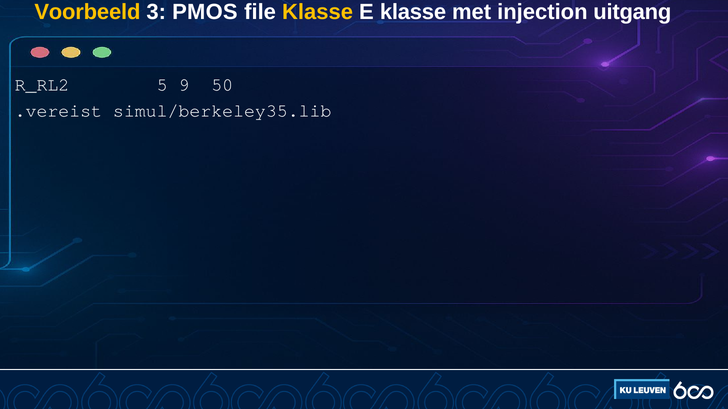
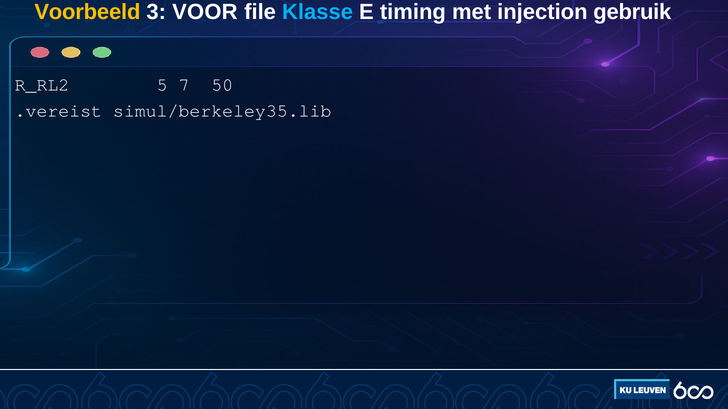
PMOS: PMOS -> VOOR
Klasse at (318, 12) colour: yellow -> light blue
E klasse: klasse -> timing
uitgang: uitgang -> gebruik
9: 9 -> 7
